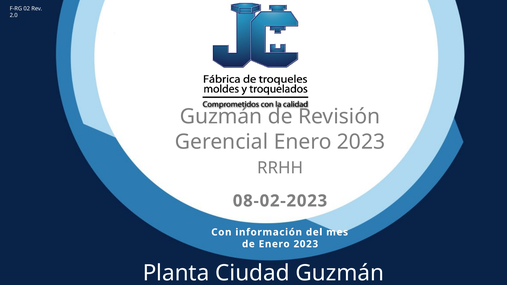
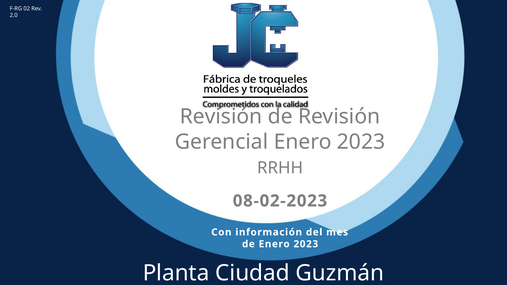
Guzmán at (221, 117): Guzmán -> Revisión
